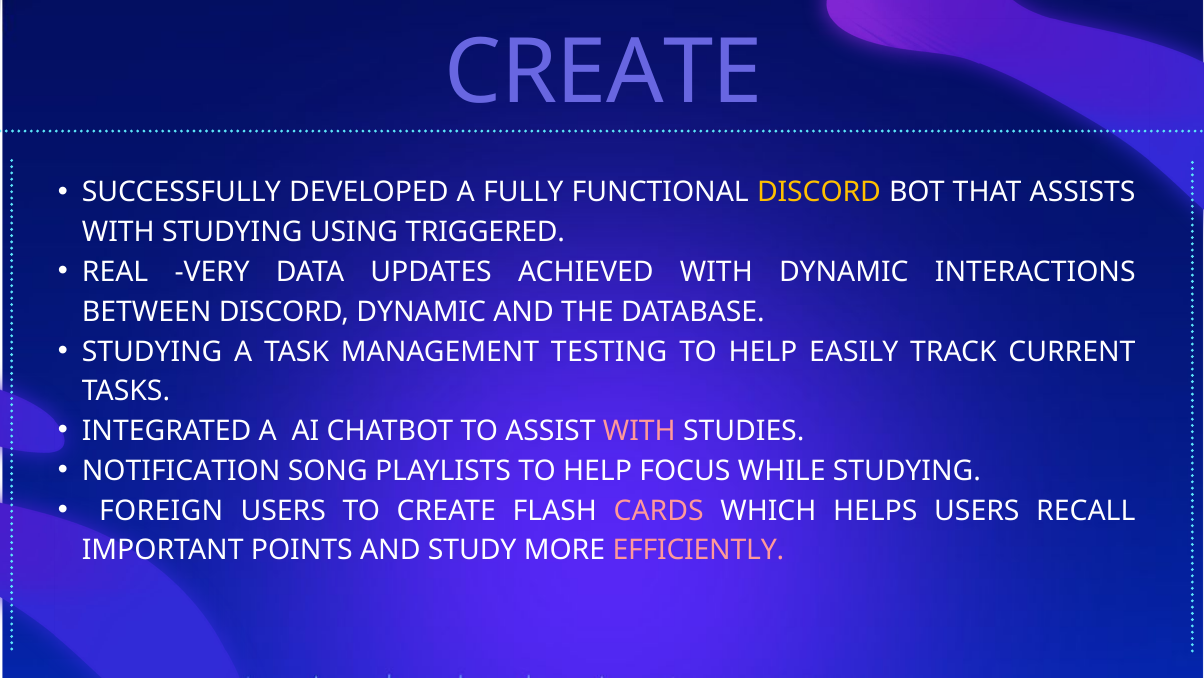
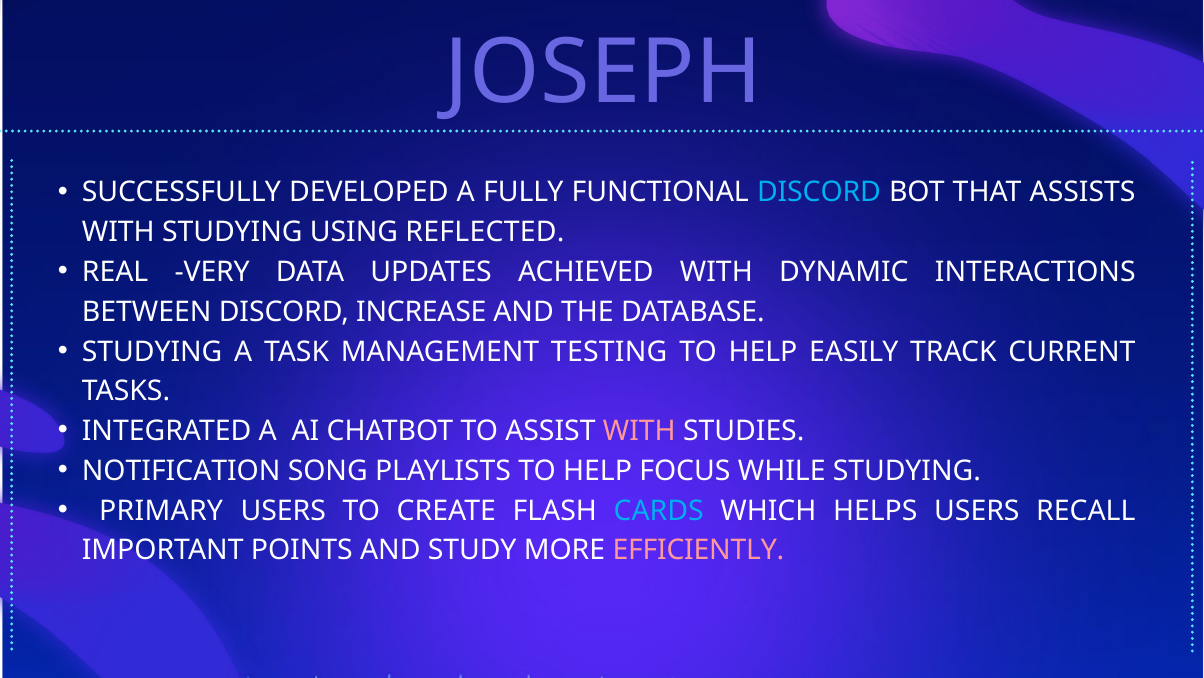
CREATE at (604, 72): CREATE -> JOSEPH
DISCORD at (819, 192) colour: yellow -> light blue
TRIGGERED: TRIGGERED -> REFLECTED
DISCORD DYNAMIC: DYNAMIC -> INCREASE
FOREIGN: FOREIGN -> PRIMARY
CARDS colour: pink -> light blue
